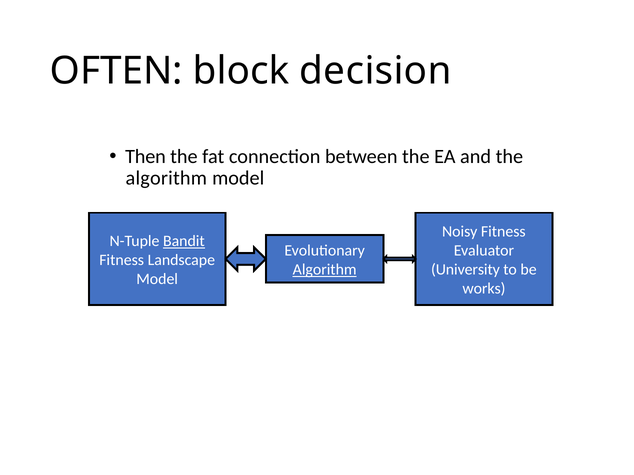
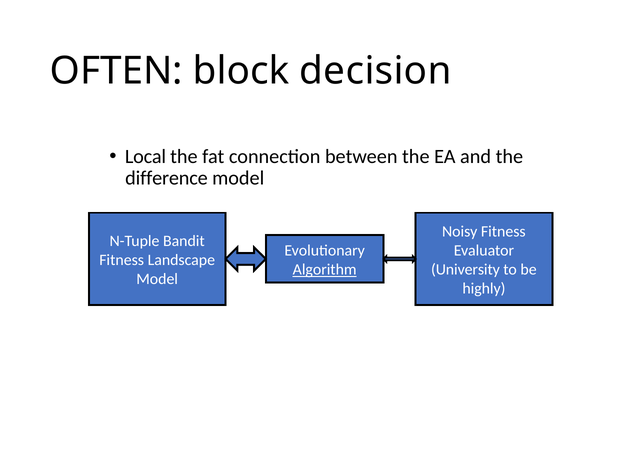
Then: Then -> Local
algorithm at (166, 179): algorithm -> difference
Bandit underline: present -> none
works: works -> highly
